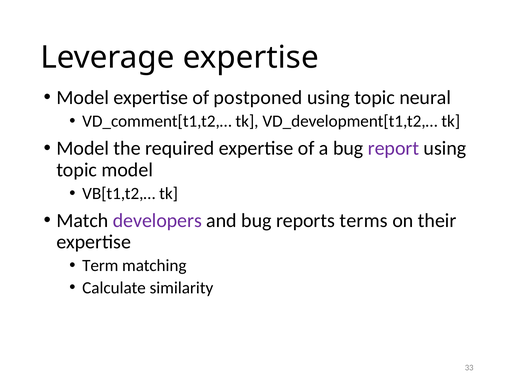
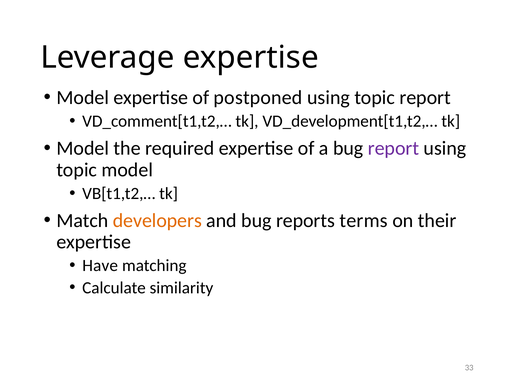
topic neural: neural -> report
developers colour: purple -> orange
Term: Term -> Have
